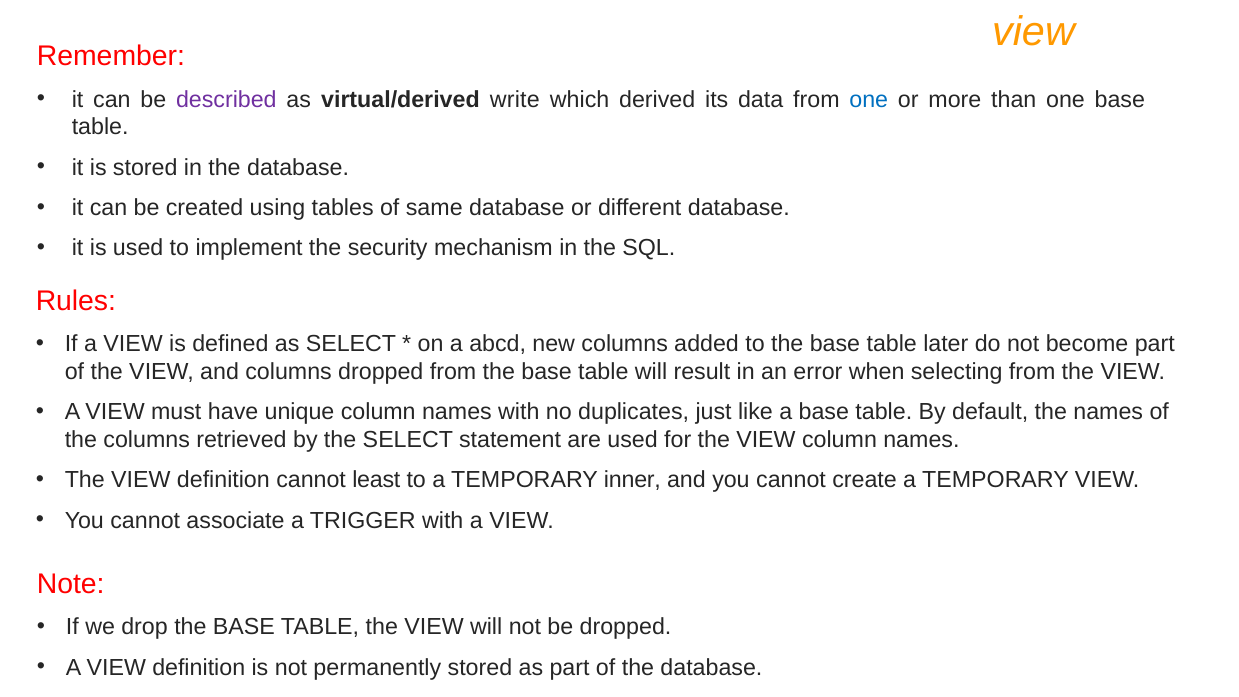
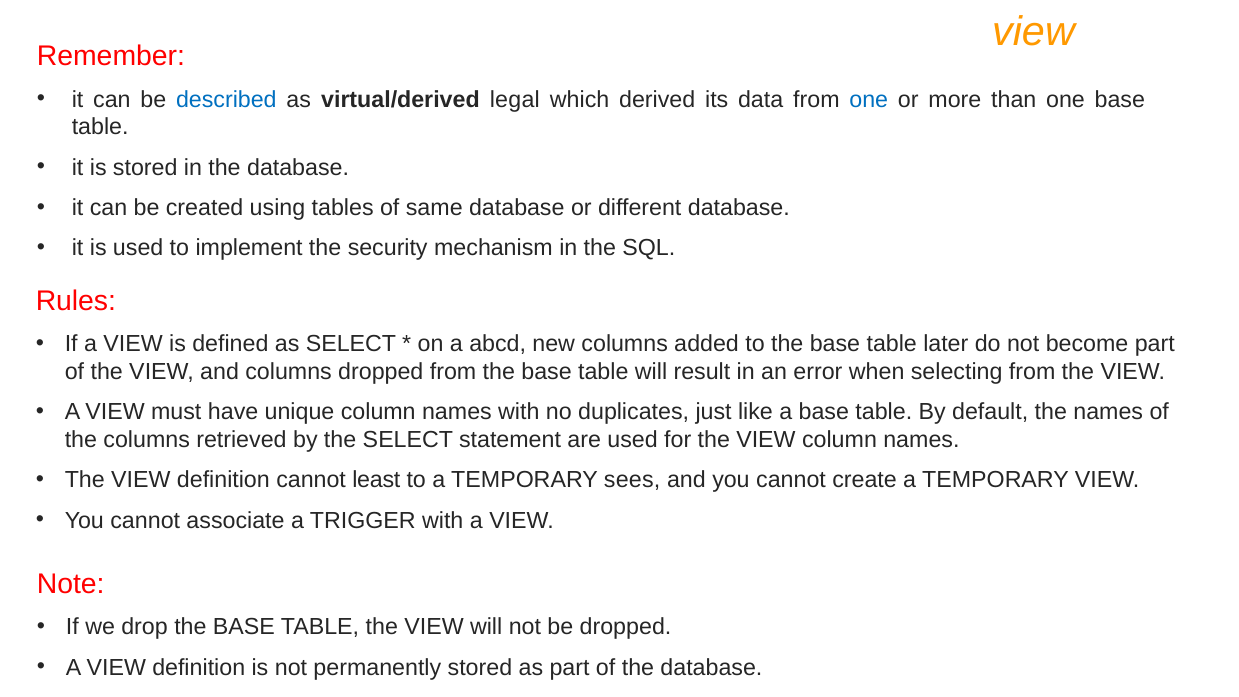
described colour: purple -> blue
write: write -> legal
inner: inner -> sees
